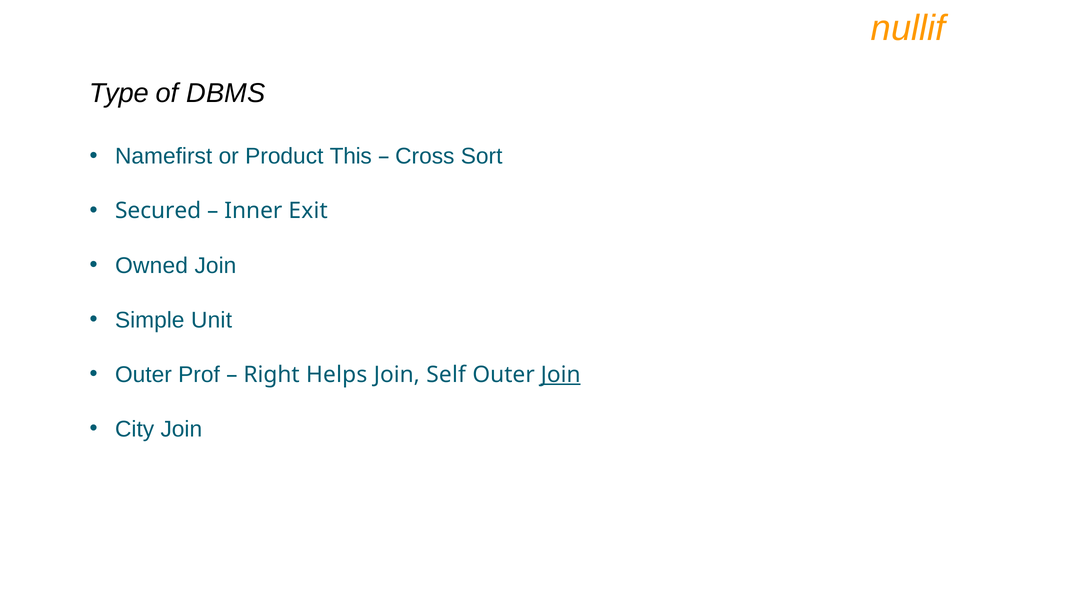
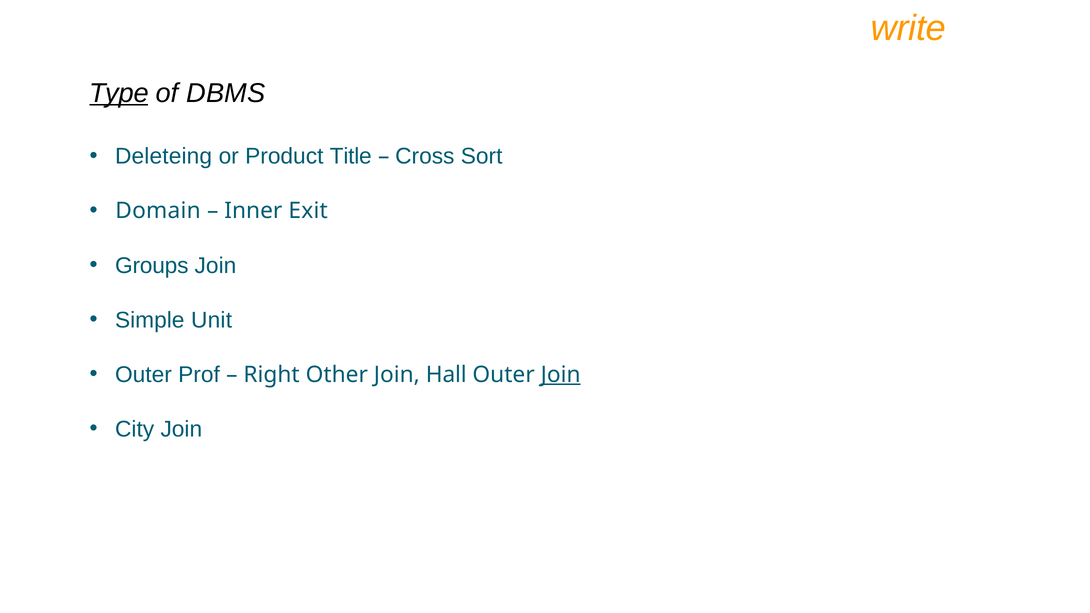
nullif: nullif -> write
Type underline: none -> present
Namefirst: Namefirst -> Deleteing
This: This -> Title
Secured: Secured -> Domain
Owned: Owned -> Groups
Helps: Helps -> Other
Self: Self -> Hall
